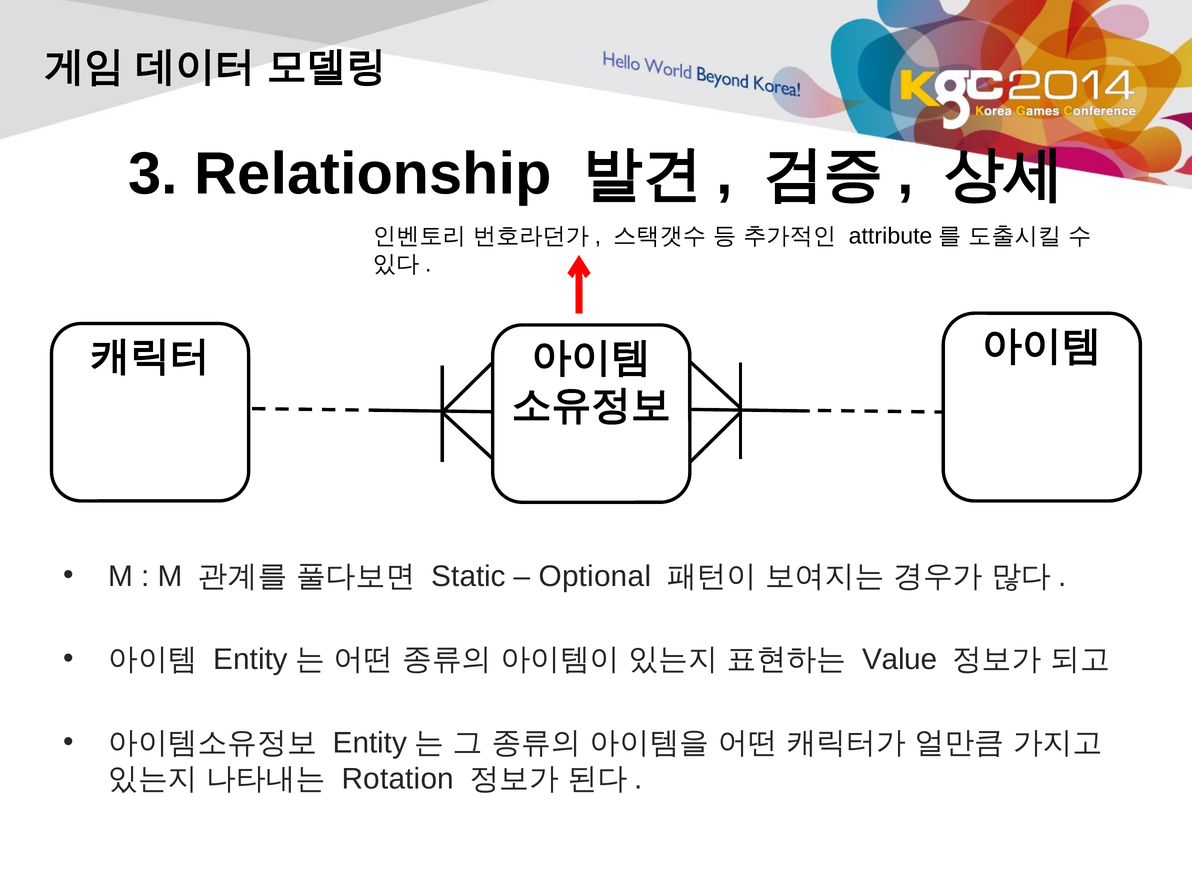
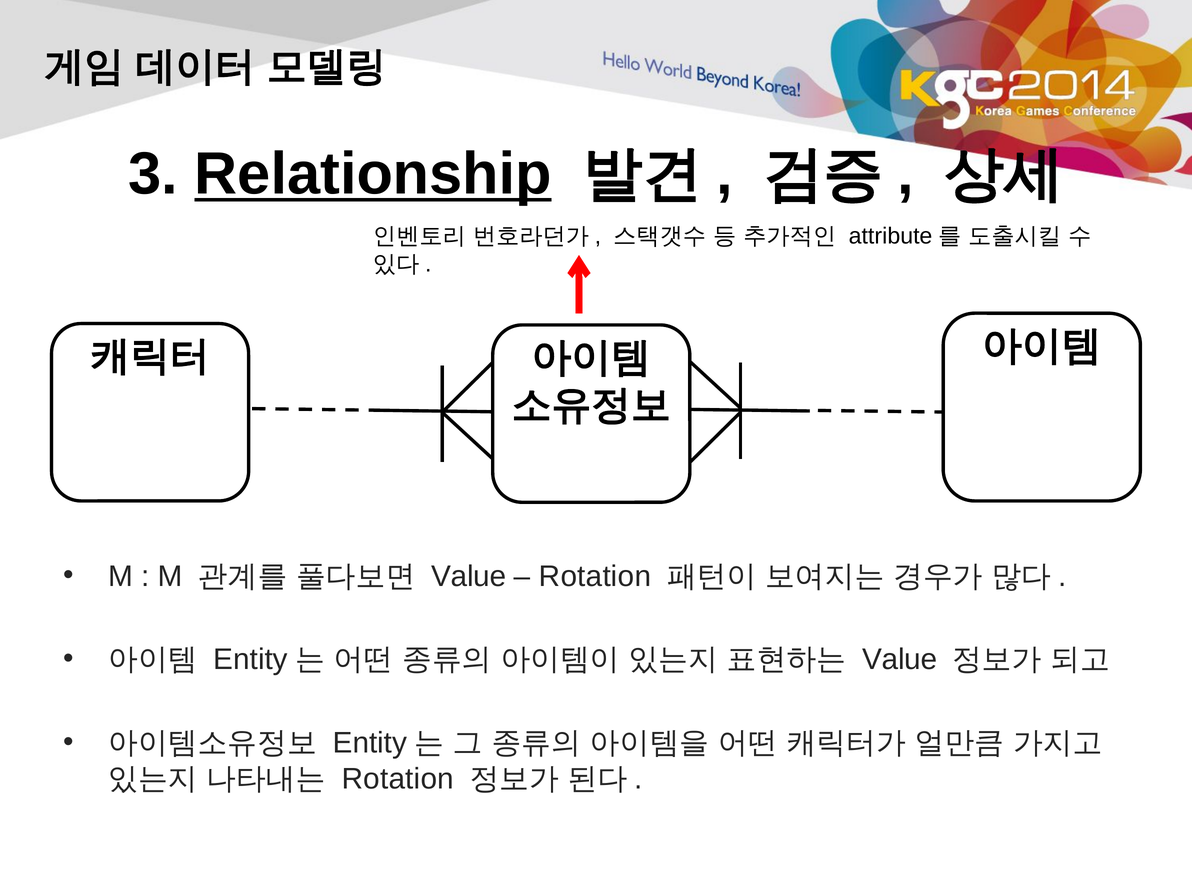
Relationship underline: none -> present
Static at (469, 576): Static -> Value
Optional at (595, 576): Optional -> Rotation
